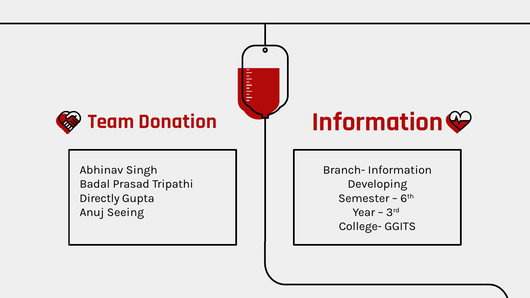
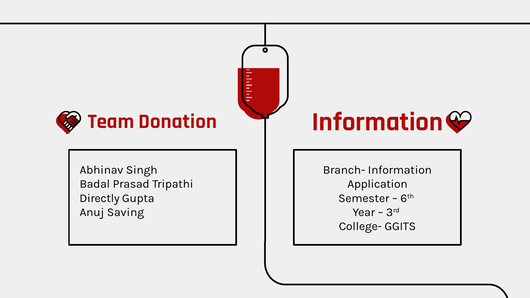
Developing: Developing -> Application
Seeing: Seeing -> Saving
